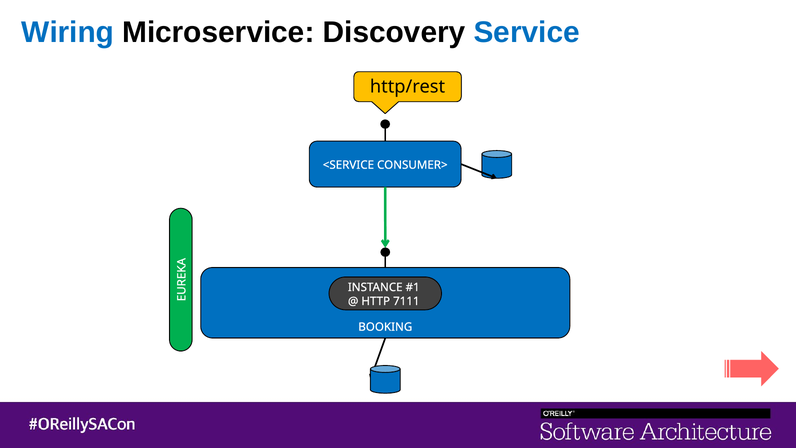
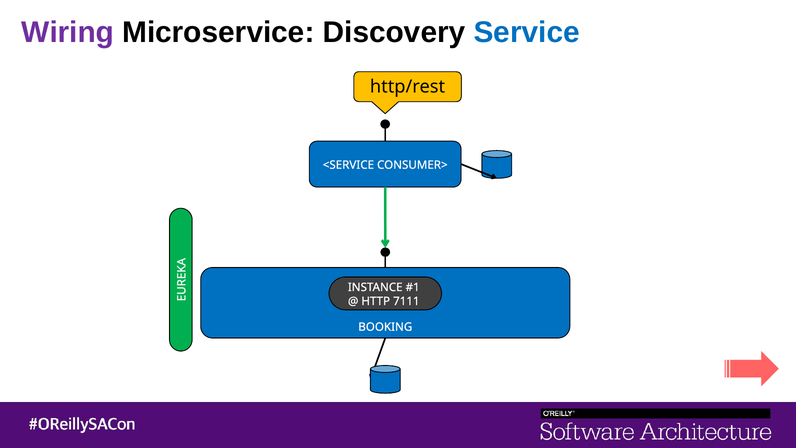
Wiring colour: blue -> purple
